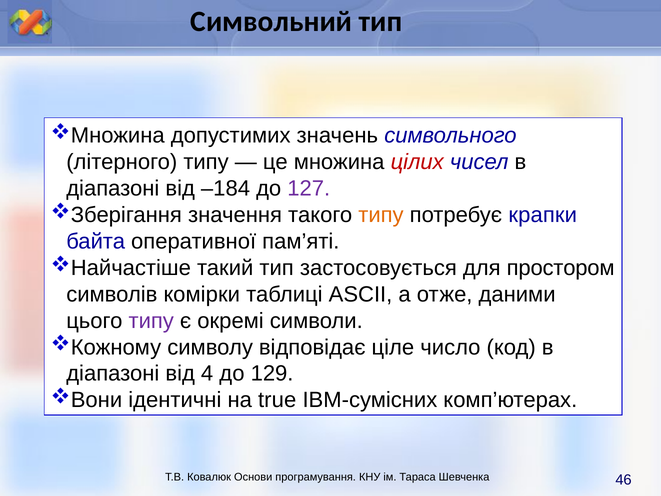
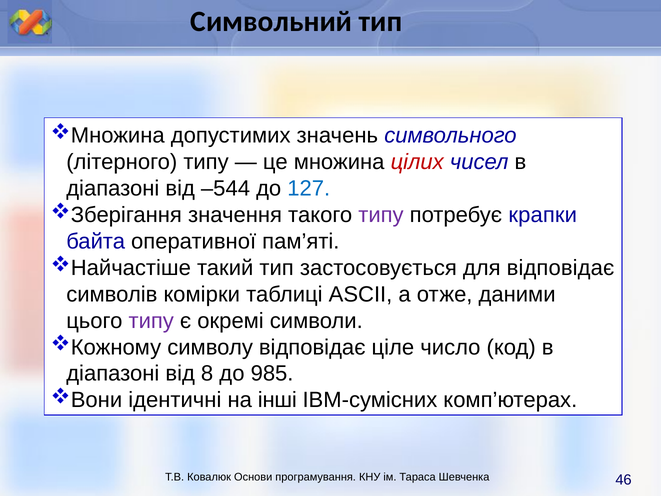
–184: –184 -> –544
127 colour: purple -> blue
типу at (381, 215) colour: orange -> purple
для простором: простором -> відповідає
4: 4 -> 8
129: 129 -> 985
true: true -> інші
